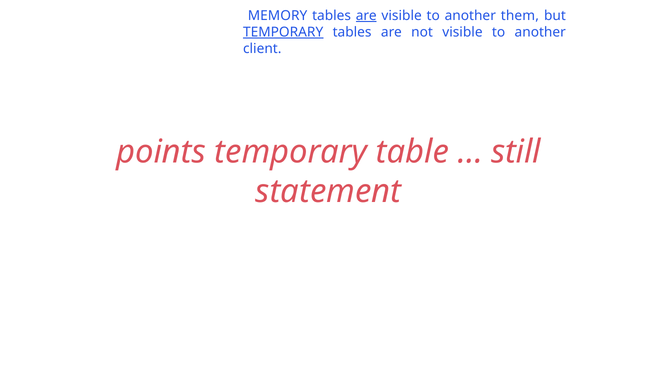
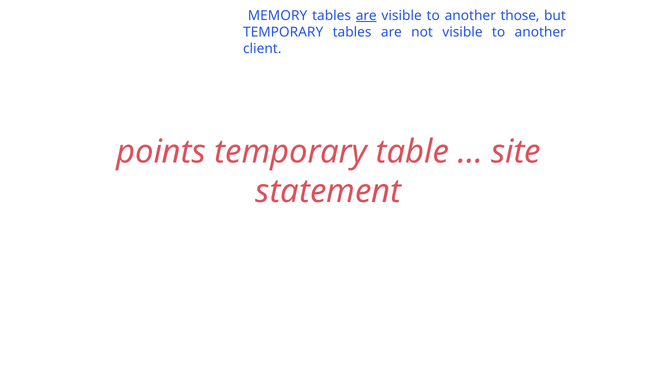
them: them -> those
TEMPORARY at (283, 32) underline: present -> none
still: still -> site
